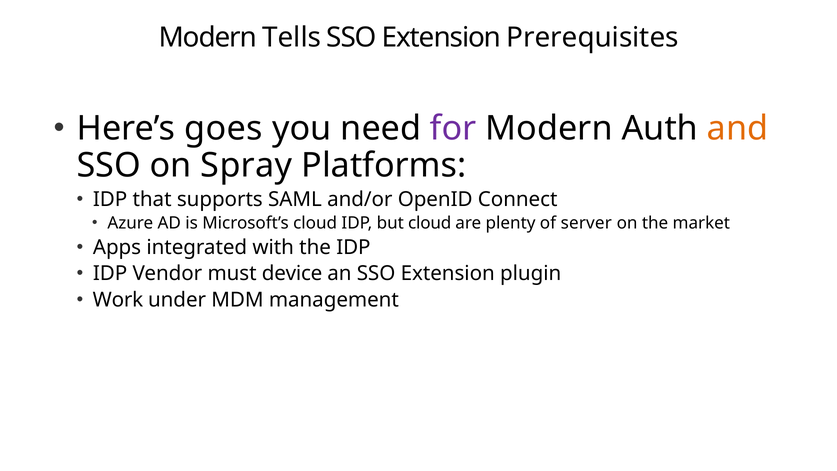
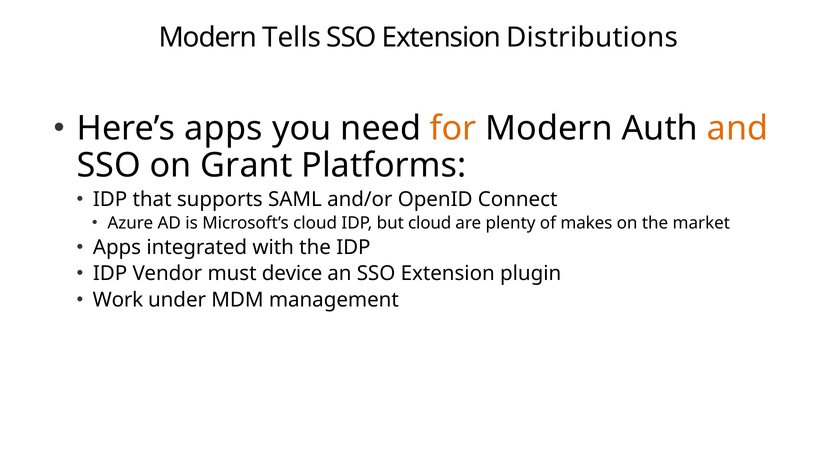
Prerequisites: Prerequisites -> Distributions
Here’s goes: goes -> apps
for colour: purple -> orange
Spray: Spray -> Grant
server: server -> makes
